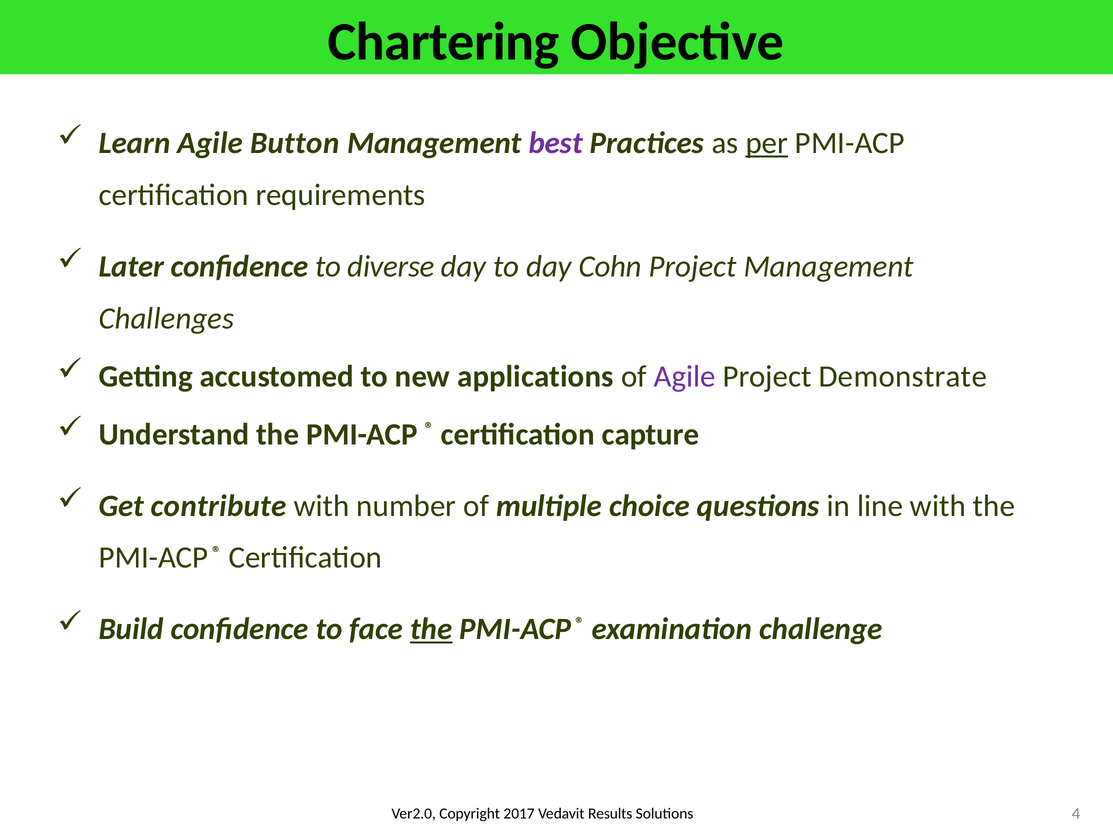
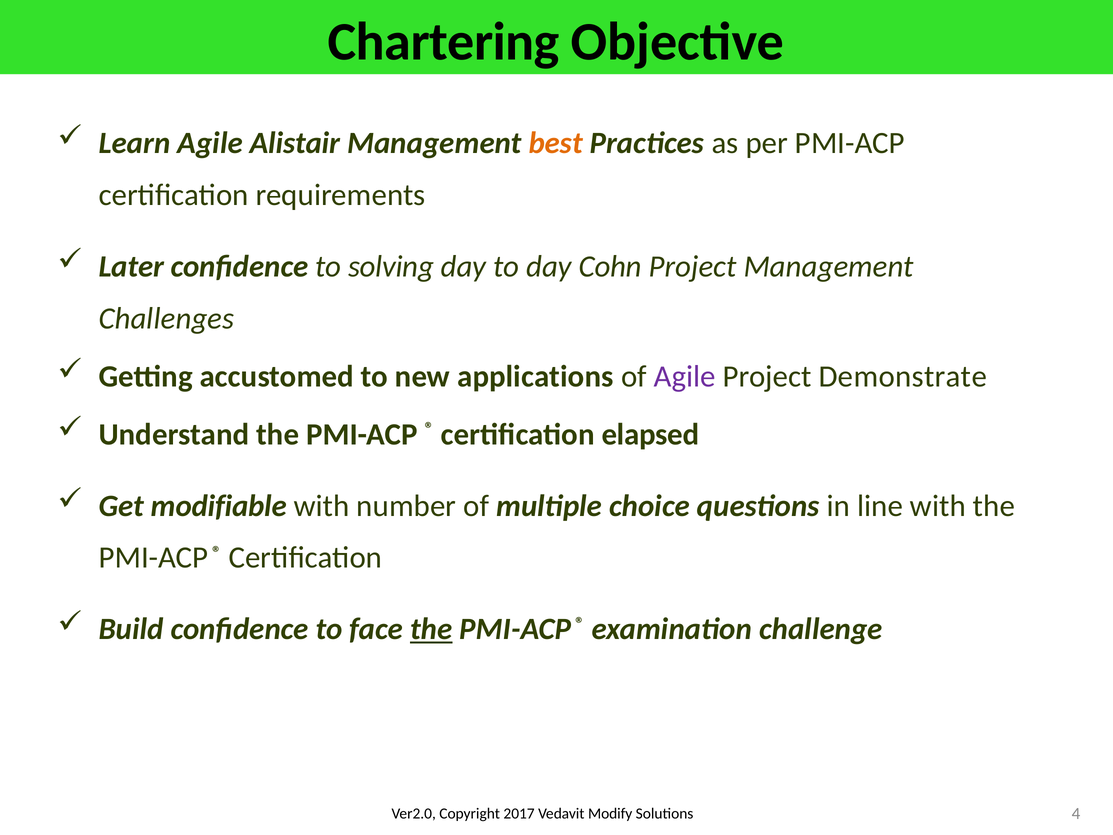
Button: Button -> Alistair
best colour: purple -> orange
per underline: present -> none
diverse: diverse -> solving
capture: capture -> elapsed
contribute: contribute -> modifiable
Results: Results -> Modify
